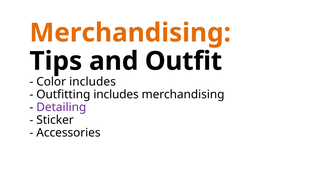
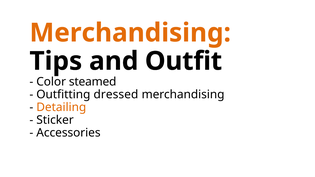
includes at (93, 82): includes -> steamed
Outfitting includes: includes -> dressed
Detailing colour: purple -> orange
